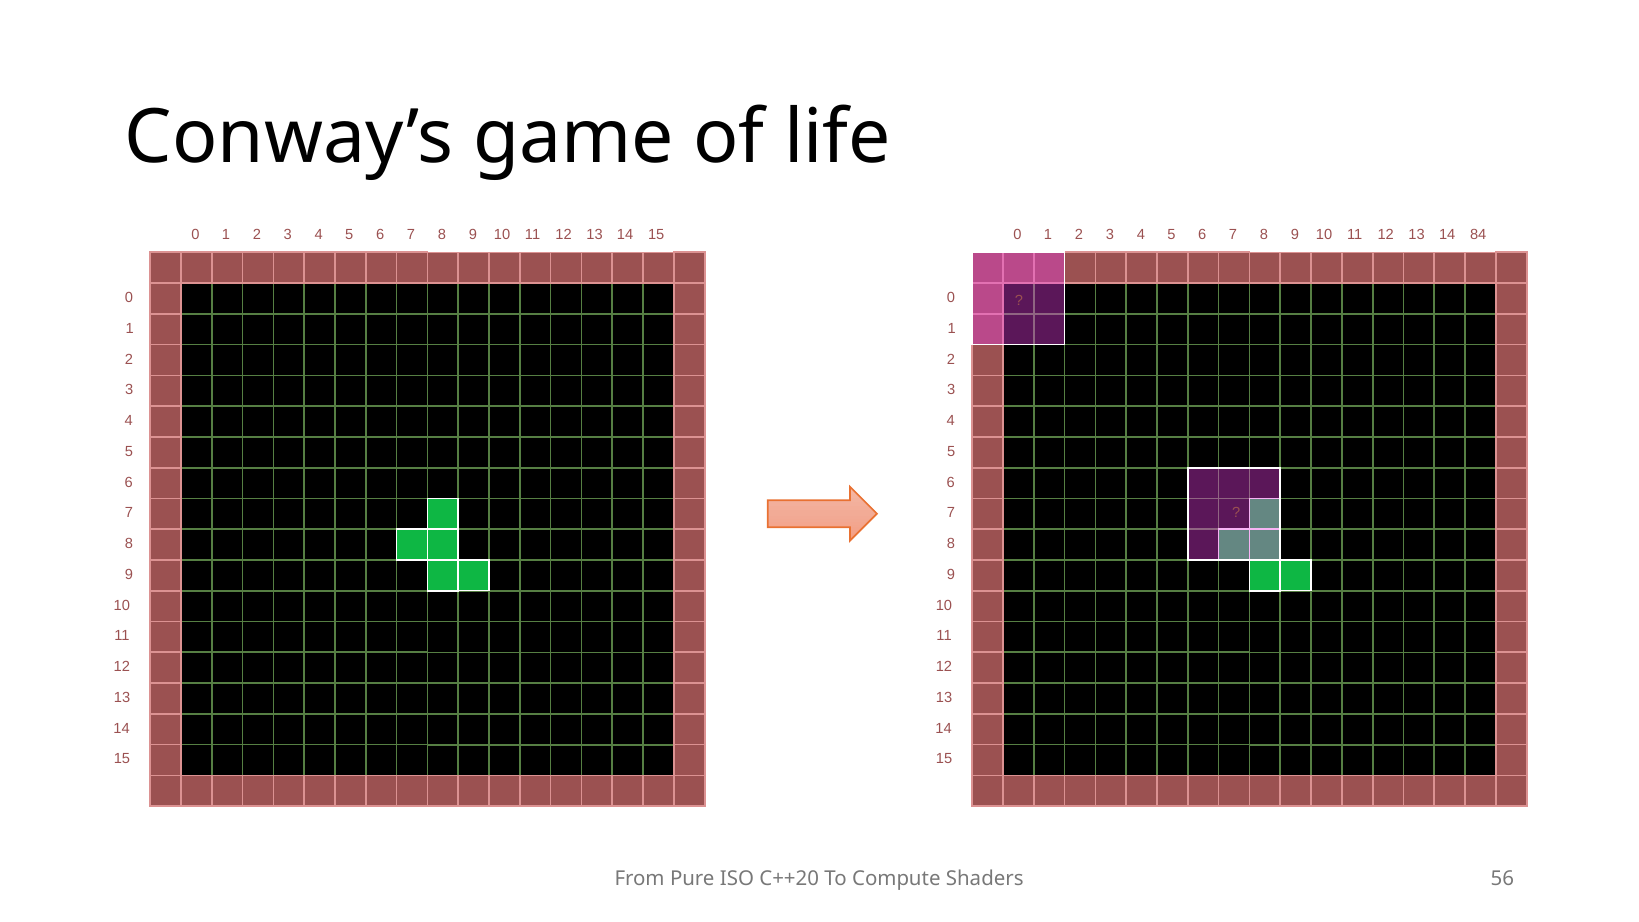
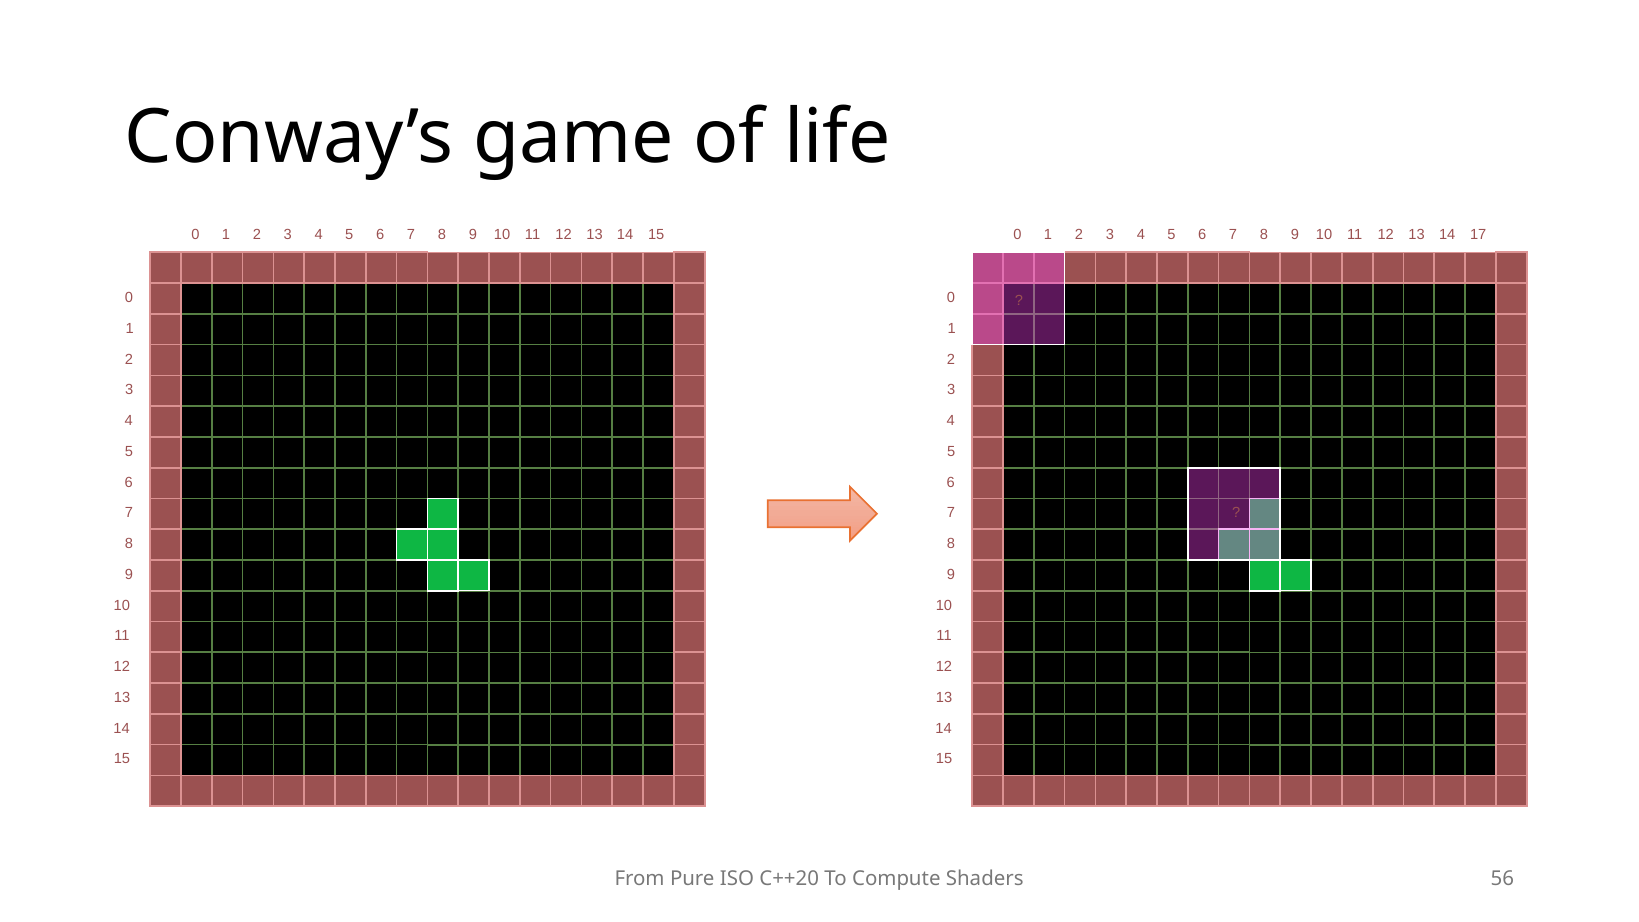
84: 84 -> 17
